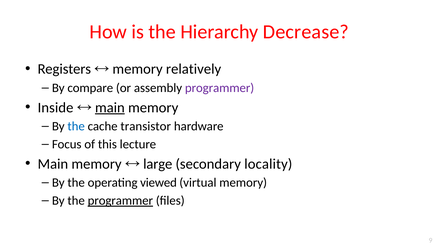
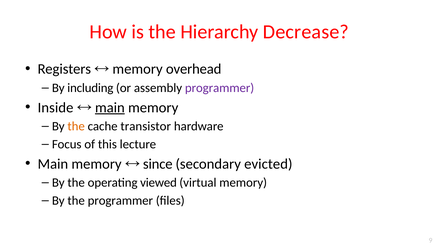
relatively: relatively -> overhead
compare: compare -> including
the at (76, 126) colour: blue -> orange
large: large -> since
locality: locality -> evicted
programmer at (120, 201) underline: present -> none
